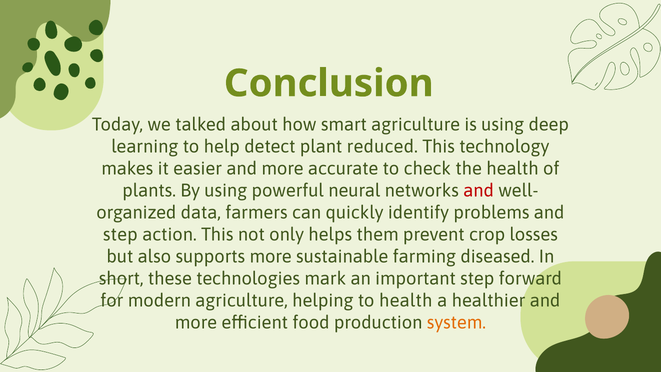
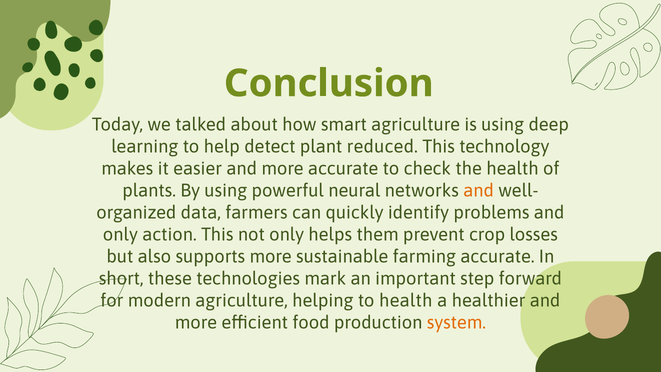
and at (479, 191) colour: red -> orange
step at (120, 235): step -> only
farming diseased: diseased -> accurate
